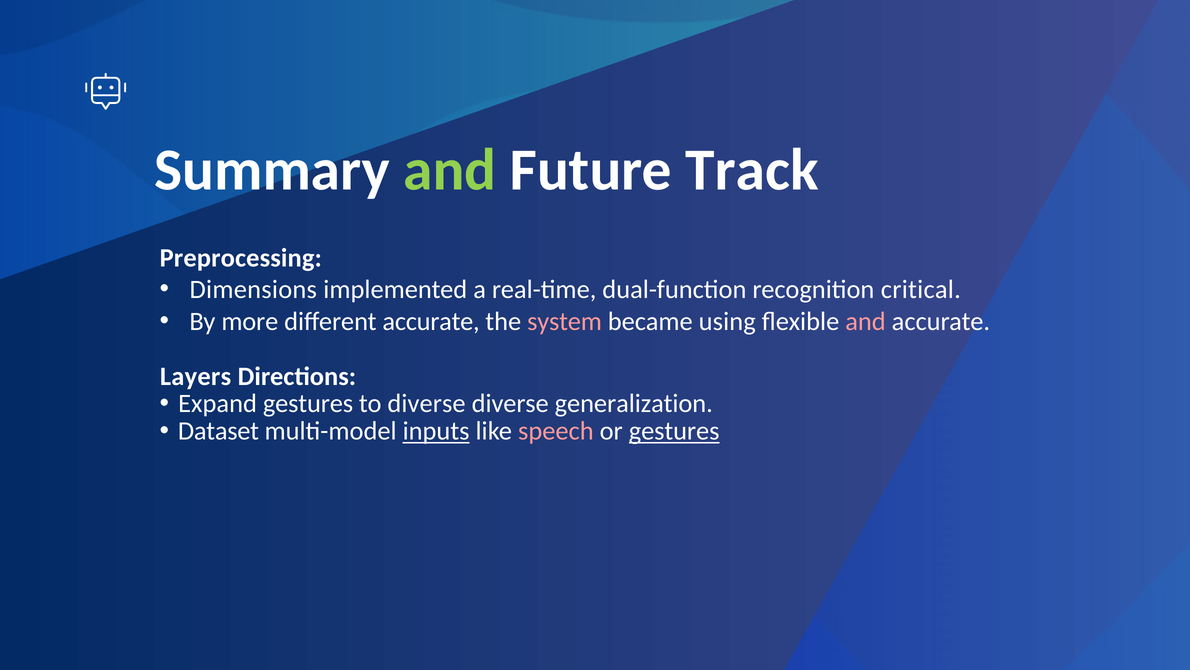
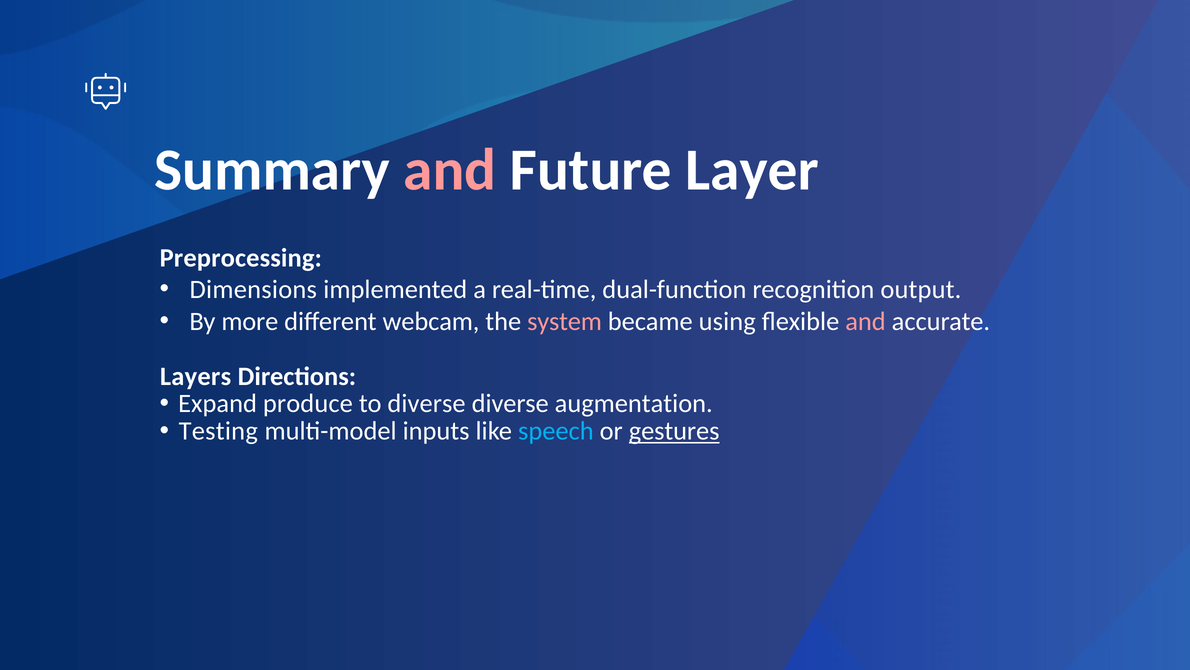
and at (450, 170) colour: light green -> pink
Track: Track -> Layer
critical: critical -> output
different accurate: accurate -> webcam
Expand gestures: gestures -> produce
generalization: generalization -> augmentation
Dataset: Dataset -> Testing
inputs underline: present -> none
speech colour: pink -> light blue
